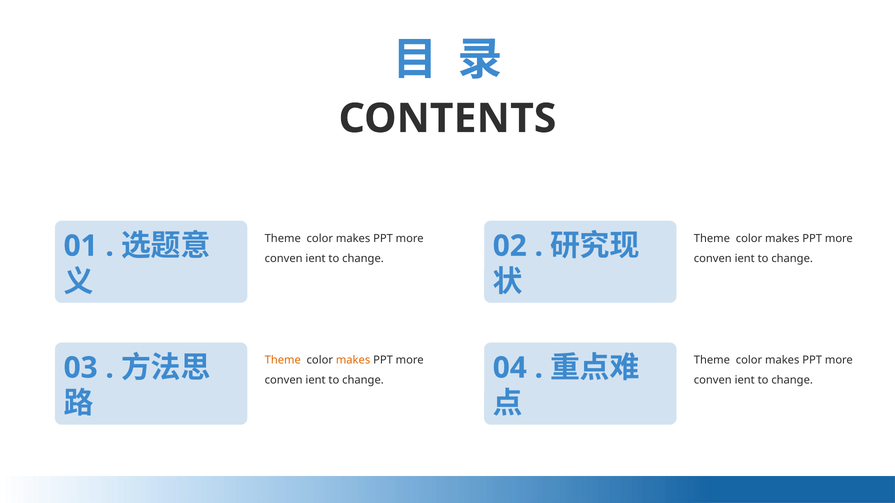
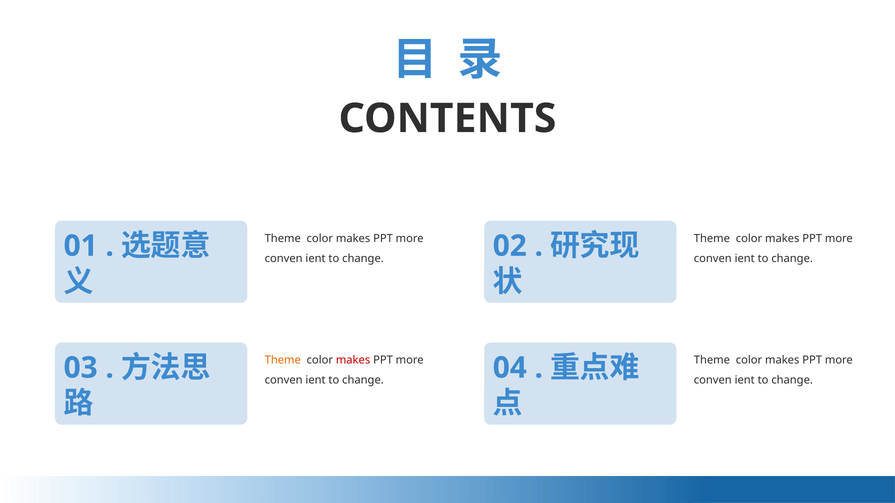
makes at (353, 361) colour: orange -> red
